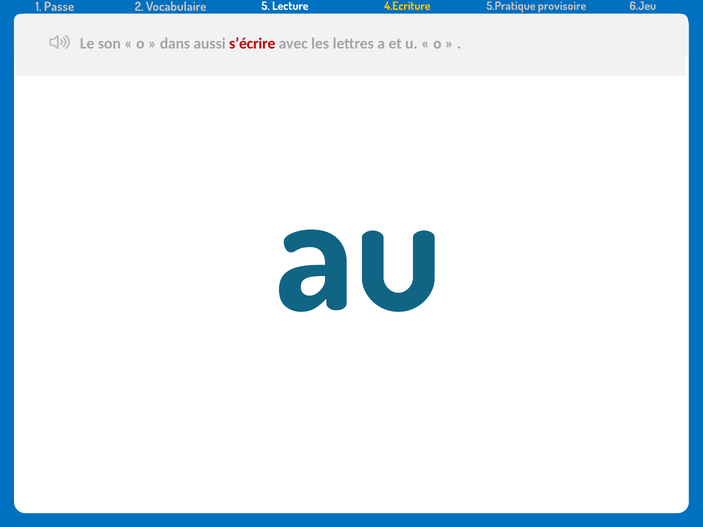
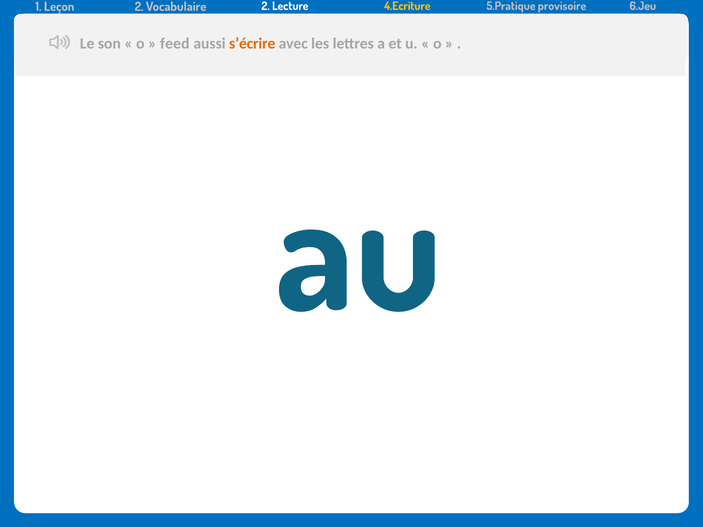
Passe: Passe -> Leçon
Vocabulaire 5: 5 -> 2
dans: dans -> feed
s’écrire colour: red -> orange
